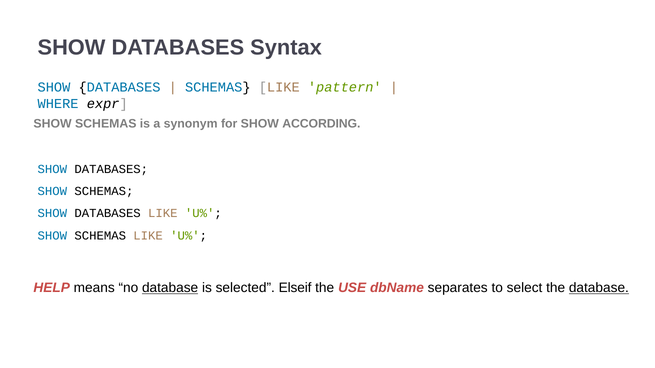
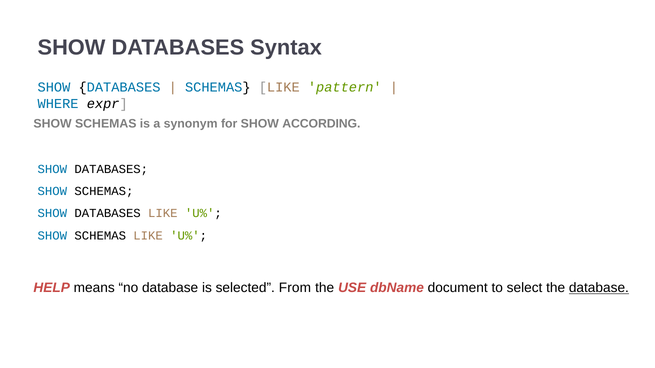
database at (170, 288) underline: present -> none
Elseif: Elseif -> From
separates: separates -> document
